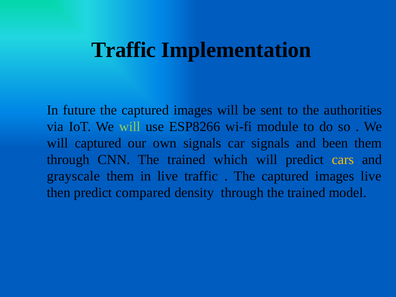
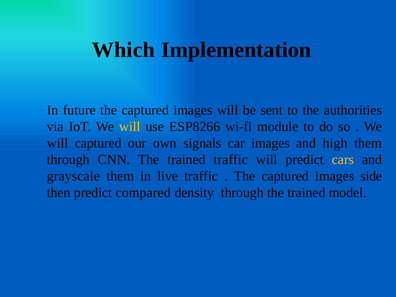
Traffic at (124, 50): Traffic -> Which
will at (130, 127) colour: light green -> yellow
car signals: signals -> images
been: been -> high
trained which: which -> traffic
images live: live -> side
